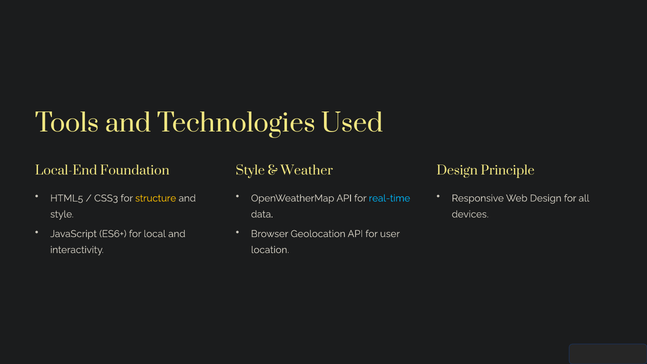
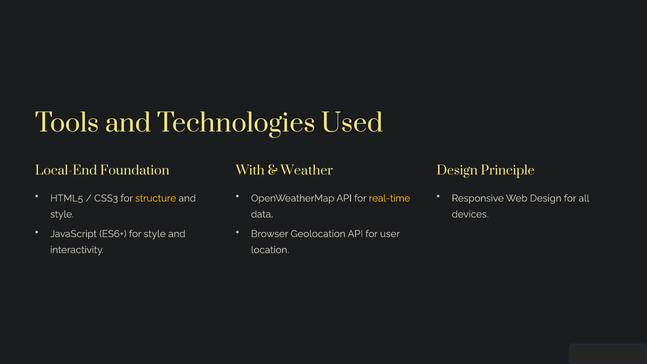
Style at (250, 171): Style -> With
real-time colour: light blue -> yellow
for local: local -> style
